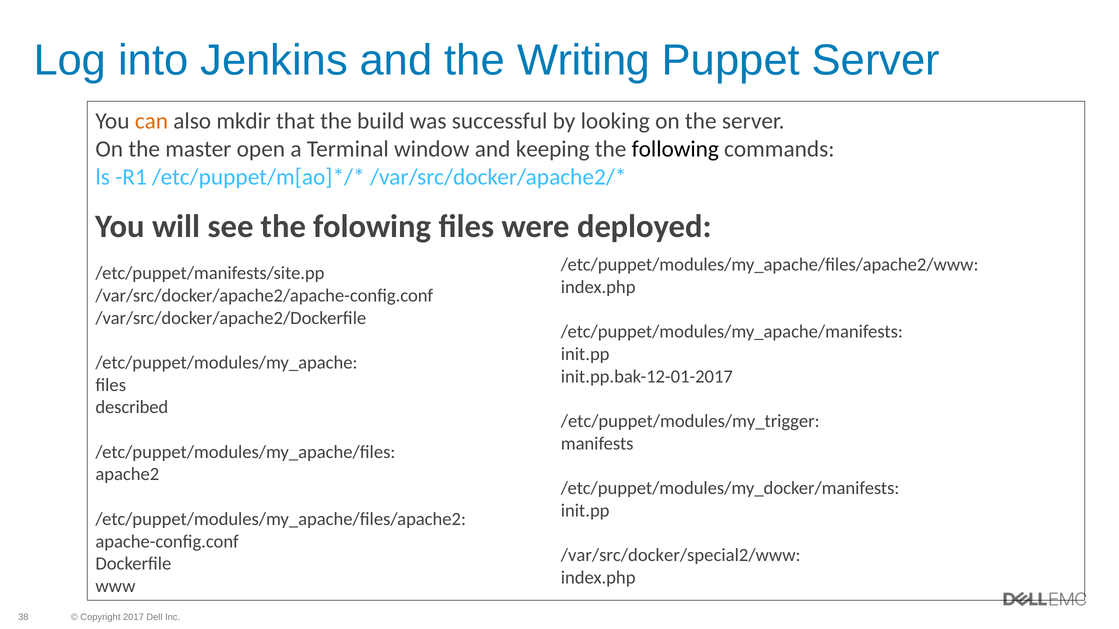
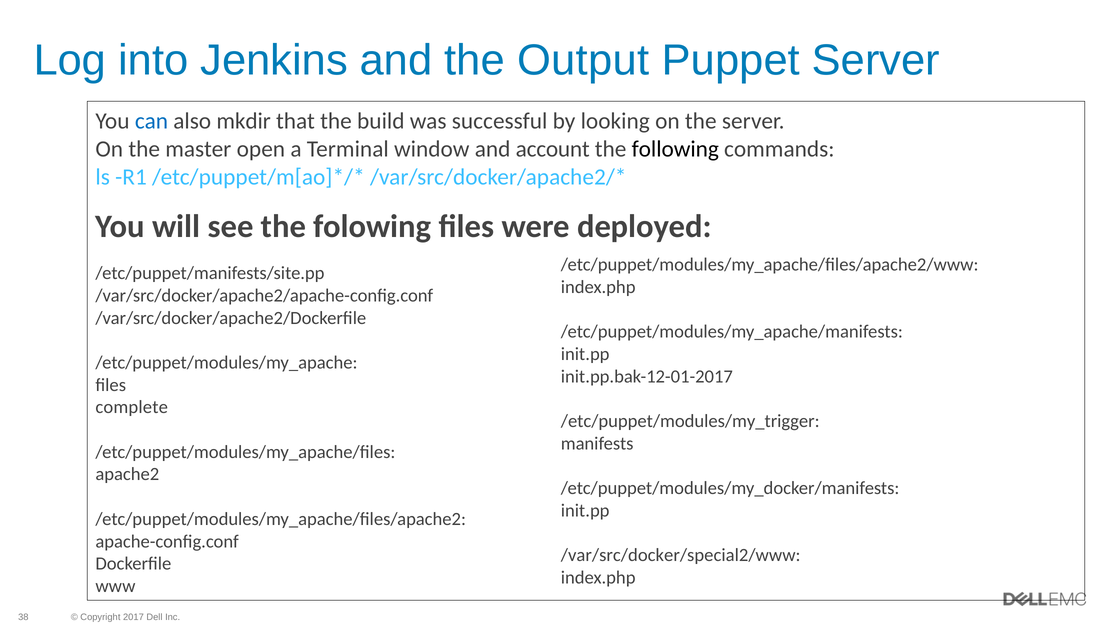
Writing: Writing -> Output
can colour: orange -> blue
keeping: keeping -> account
described: described -> complete
